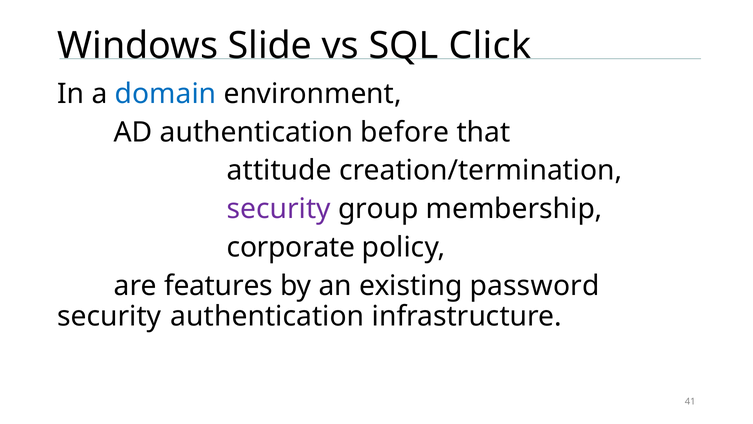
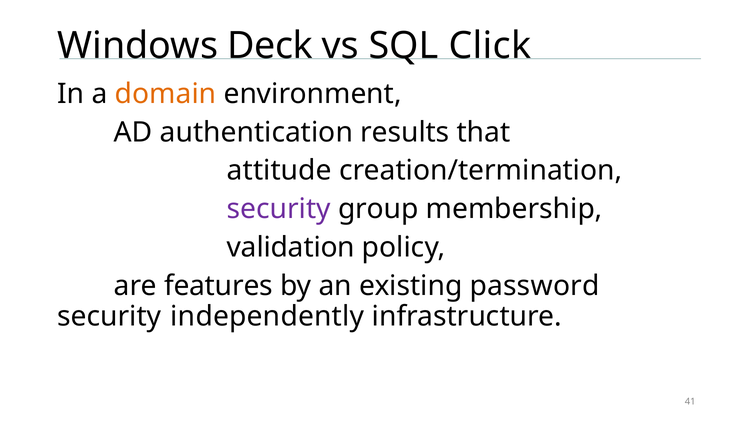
Slide: Slide -> Deck
domain colour: blue -> orange
before: before -> results
corporate: corporate -> validation
security authentication: authentication -> independently
